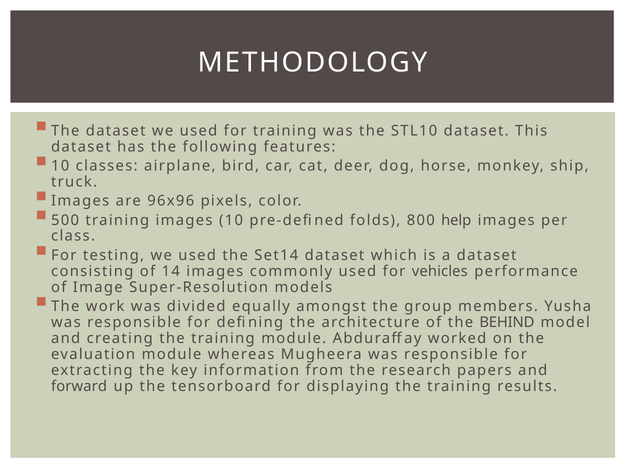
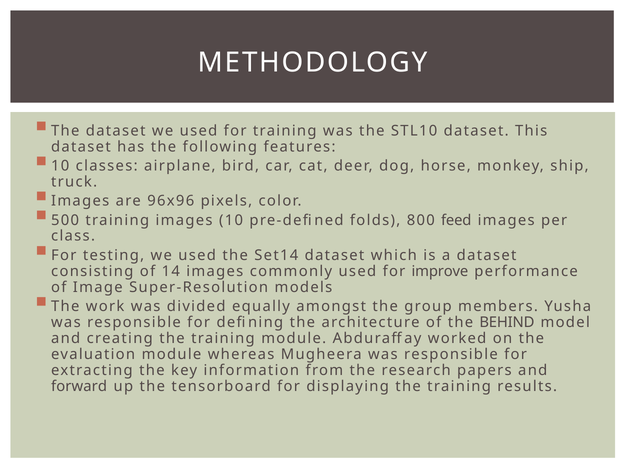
help: help -> feed
vehicles: vehicles -> improve
